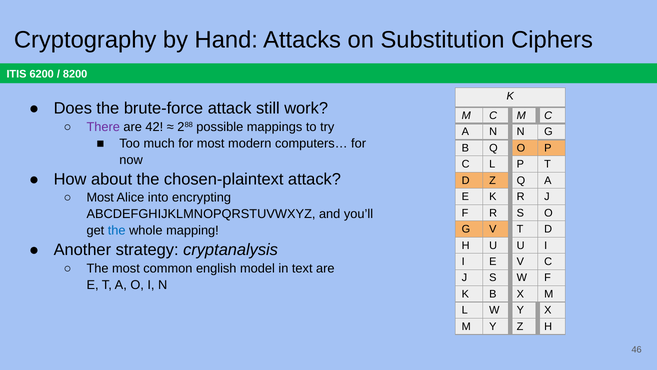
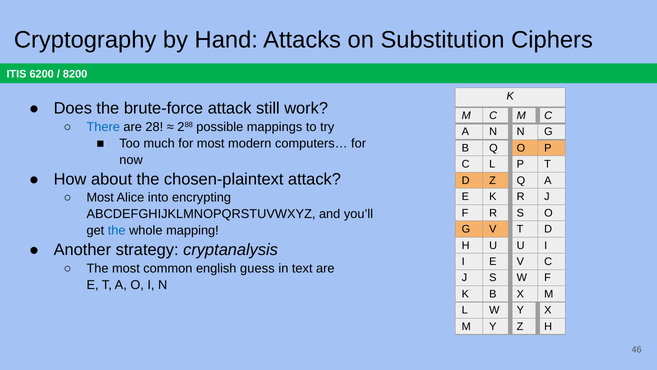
There colour: purple -> blue
42: 42 -> 28
model: model -> guess
